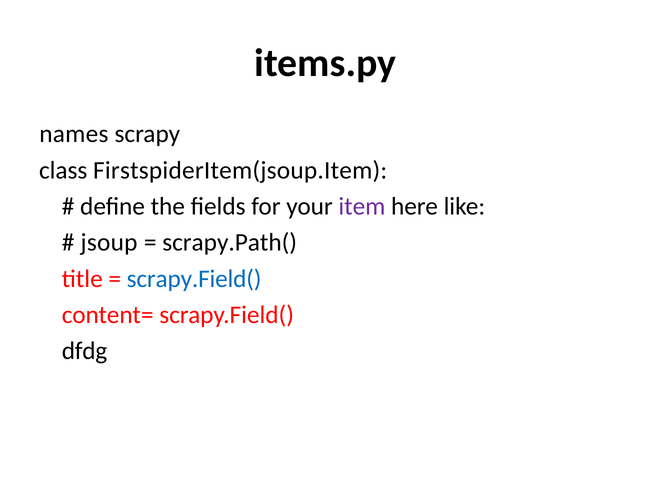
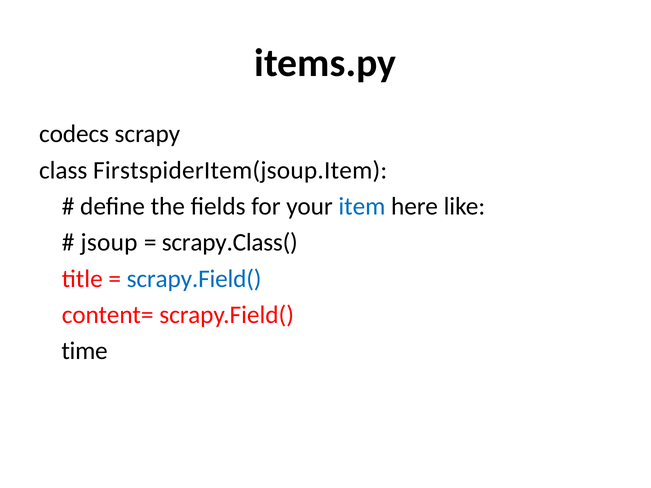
names: names -> codecs
item colour: purple -> blue
scrapy.Path(: scrapy.Path( -> scrapy.Class(
dfdg: dfdg -> time
